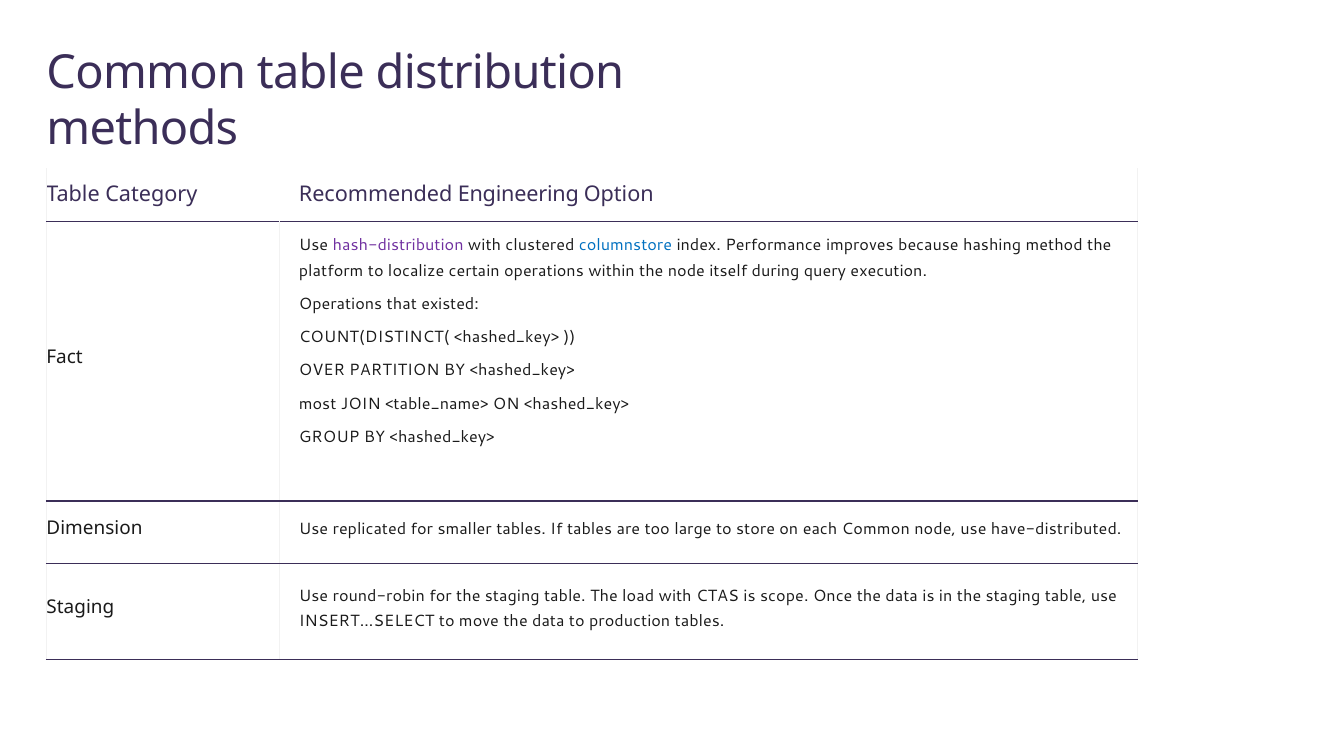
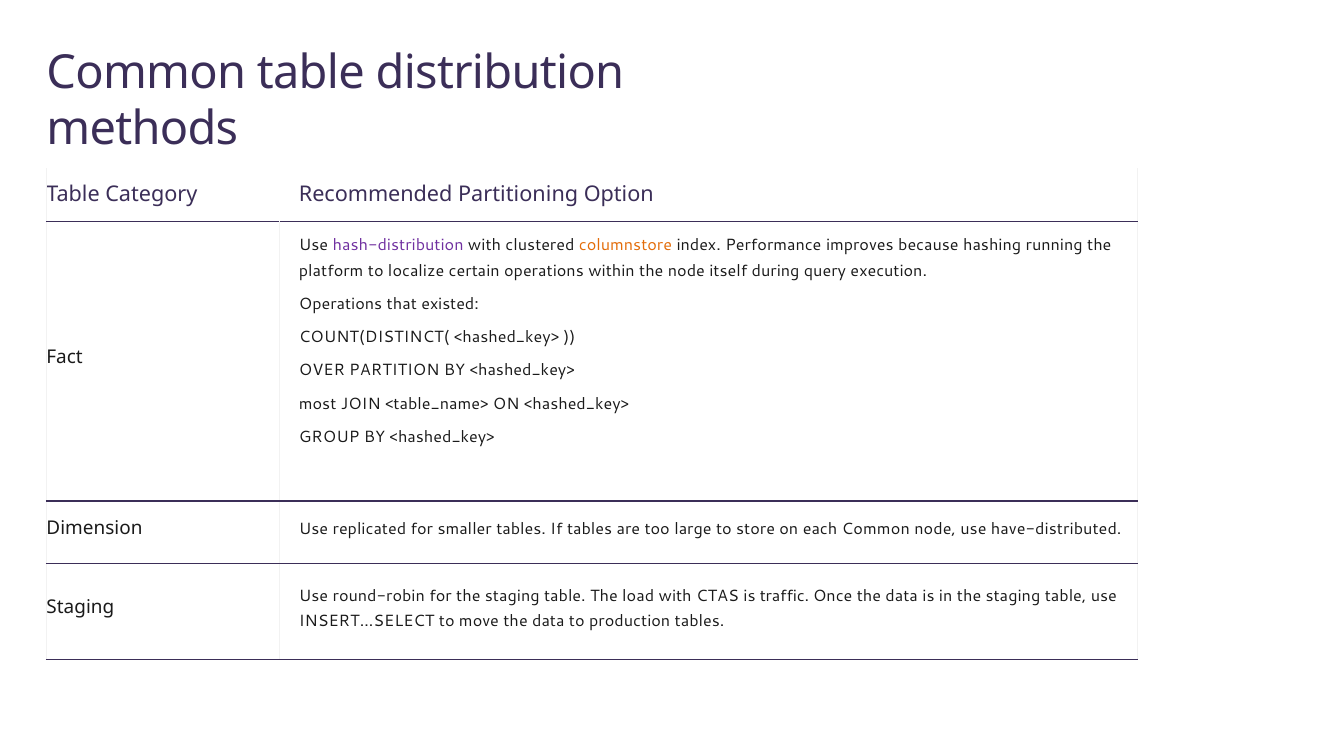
Engineering: Engineering -> Partitioning
columnstore colour: blue -> orange
method: method -> running
scope: scope -> traffic
